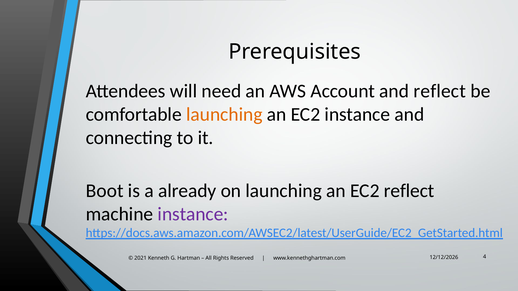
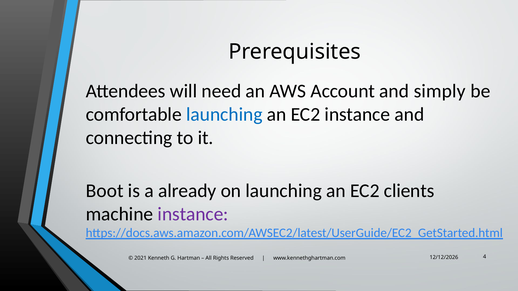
and reflect: reflect -> simply
launching at (224, 115) colour: orange -> blue
EC2 reflect: reflect -> clients
